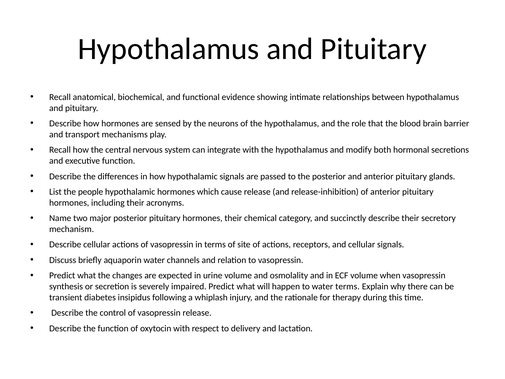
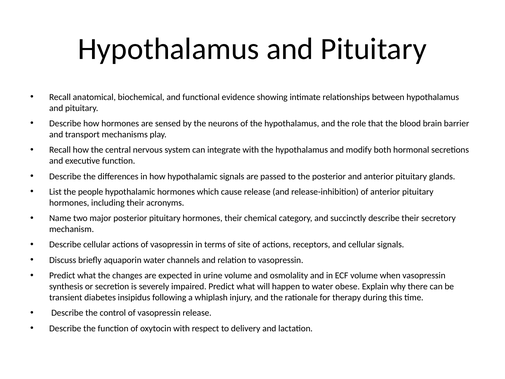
water terms: terms -> obese
